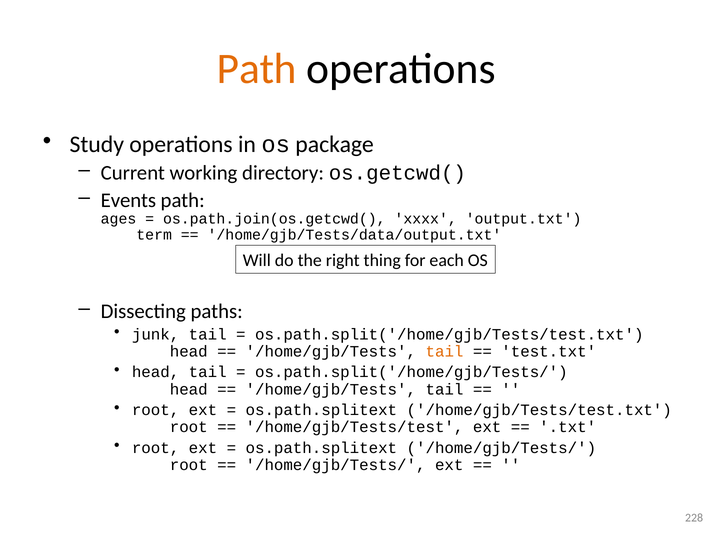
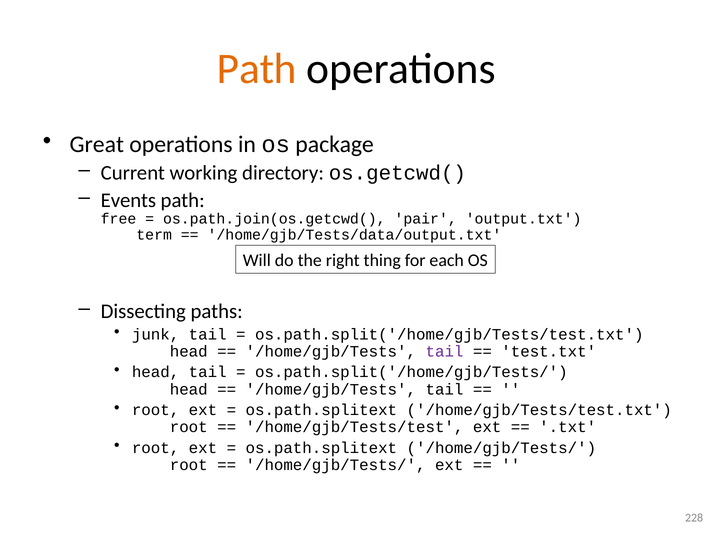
Study: Study -> Great
ages: ages -> free
xxxx: xxxx -> pair
tail at (445, 351) colour: orange -> purple
